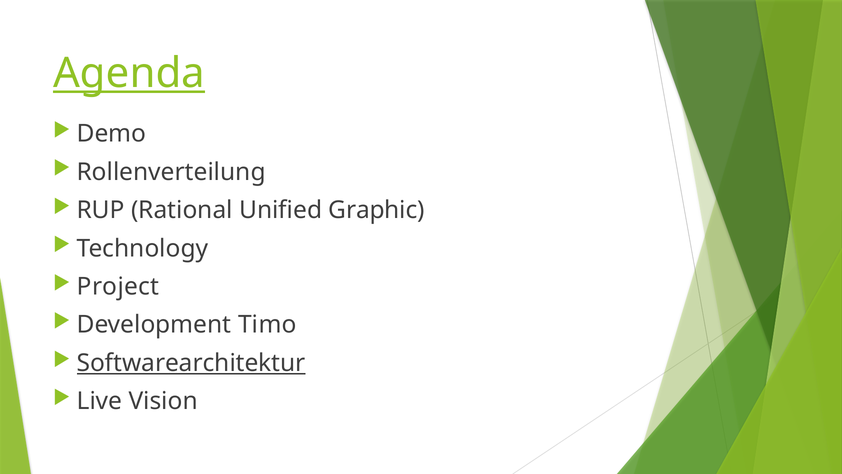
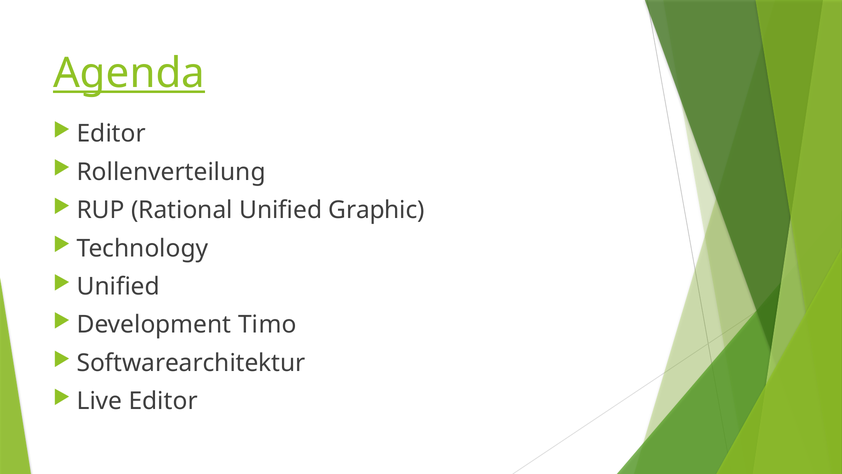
Demo at (111, 134): Demo -> Editor
Project at (118, 286): Project -> Unified
Softwarearchitektur underline: present -> none
Live Vision: Vision -> Editor
